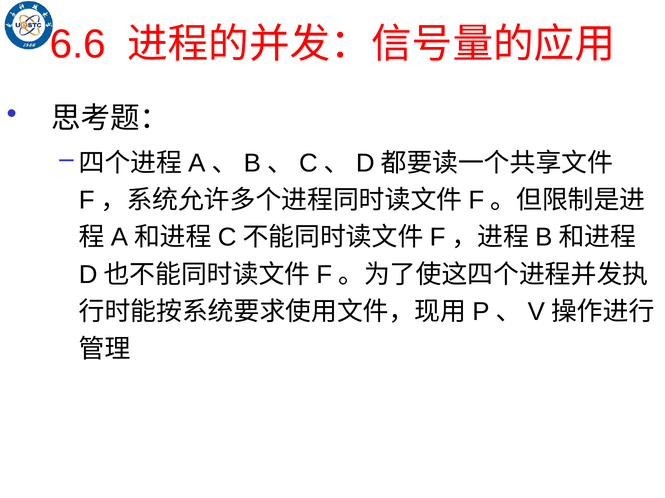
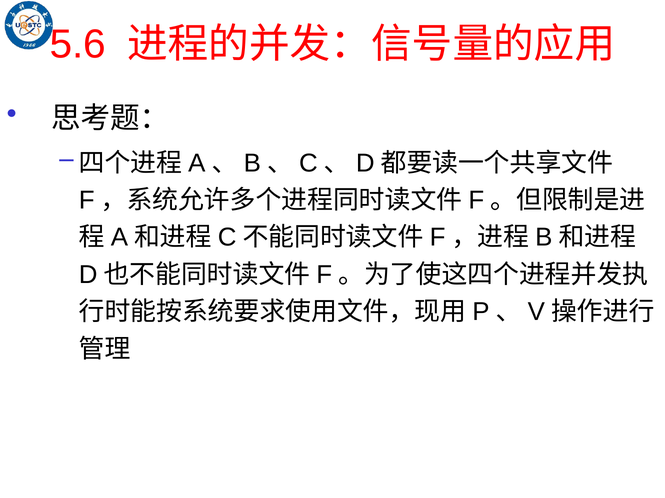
6.6: 6.6 -> 5.6
